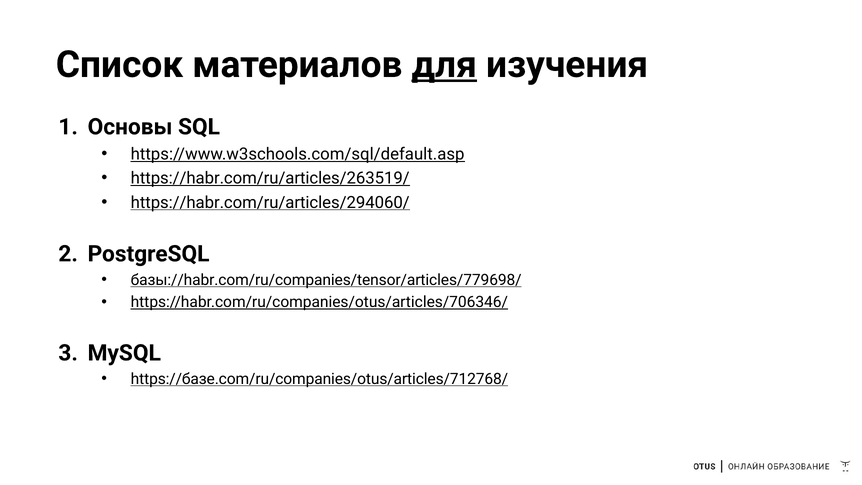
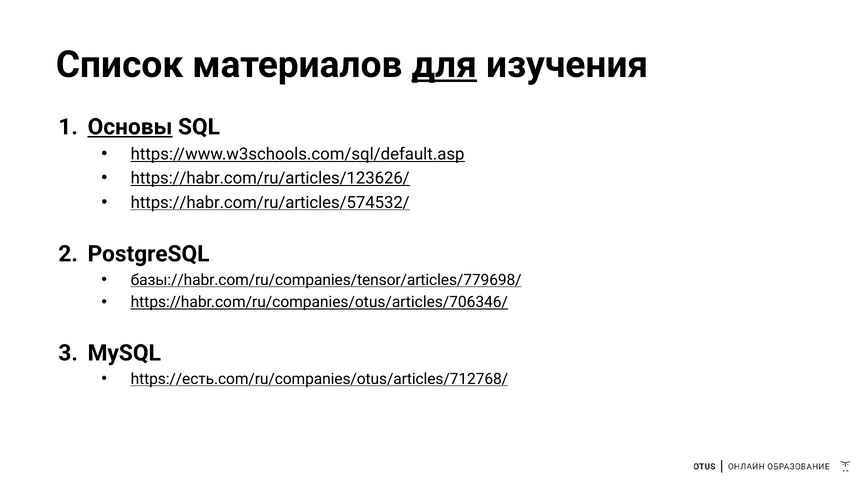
Основы underline: none -> present
https://habr.com/ru/articles/263519/: https://habr.com/ru/articles/263519/ -> https://habr.com/ru/articles/123626/
https://habr.com/ru/articles/294060/: https://habr.com/ru/articles/294060/ -> https://habr.com/ru/articles/574532/
https://базе.com/ru/companies/otus/articles/712768/: https://базе.com/ru/companies/otus/articles/712768/ -> https://есть.com/ru/companies/otus/articles/712768/
